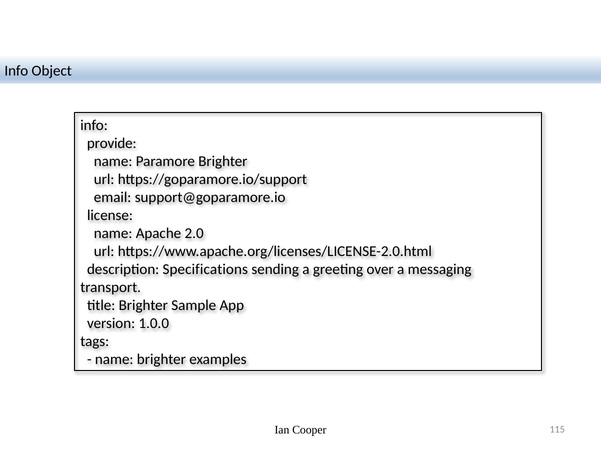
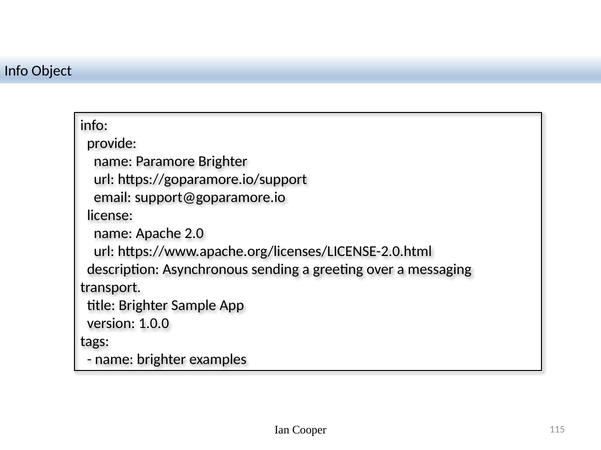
Specifications: Specifications -> Asynchronous
